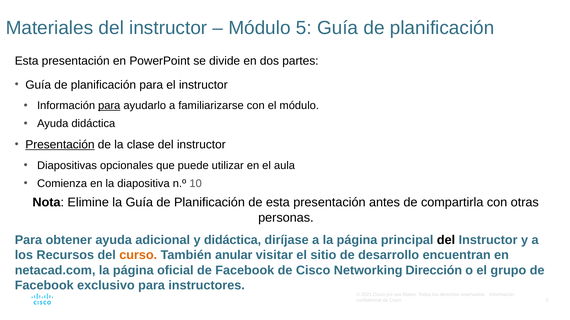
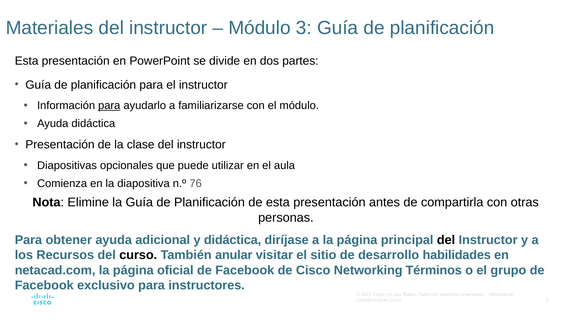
5: 5 -> 3
Presentación at (60, 145) underline: present -> none
10: 10 -> 76
curso colour: orange -> black
encuentran: encuentran -> habilidades
Dirección: Dirección -> Términos
